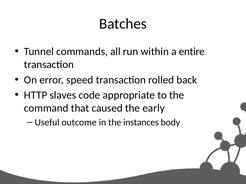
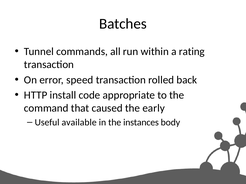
entire: entire -> rating
slaves: slaves -> install
outcome: outcome -> available
